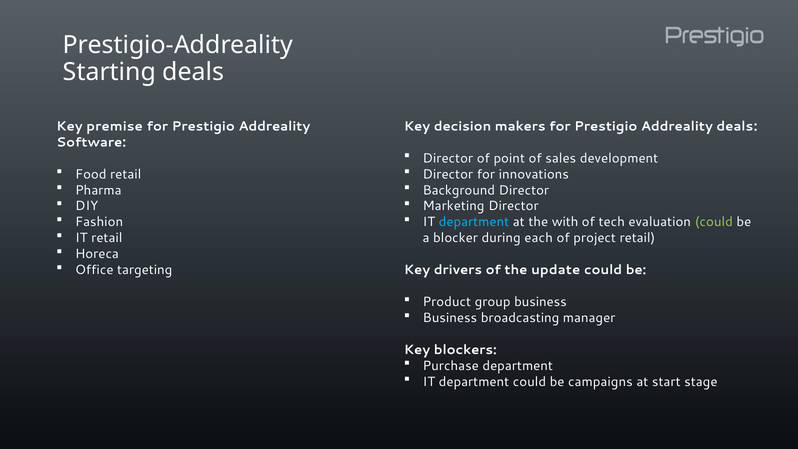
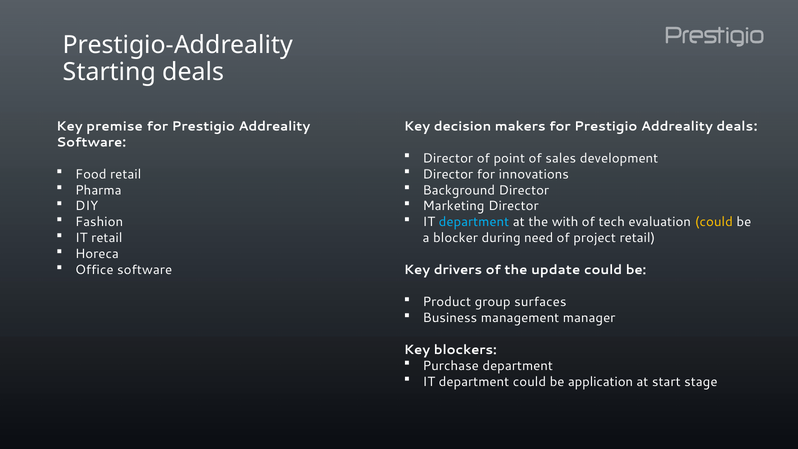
could at (714, 222) colour: light green -> yellow
each: each -> need
Office targeting: targeting -> software
group business: business -> surfaces
broadcasting: broadcasting -> management
campaigns: campaigns -> application
